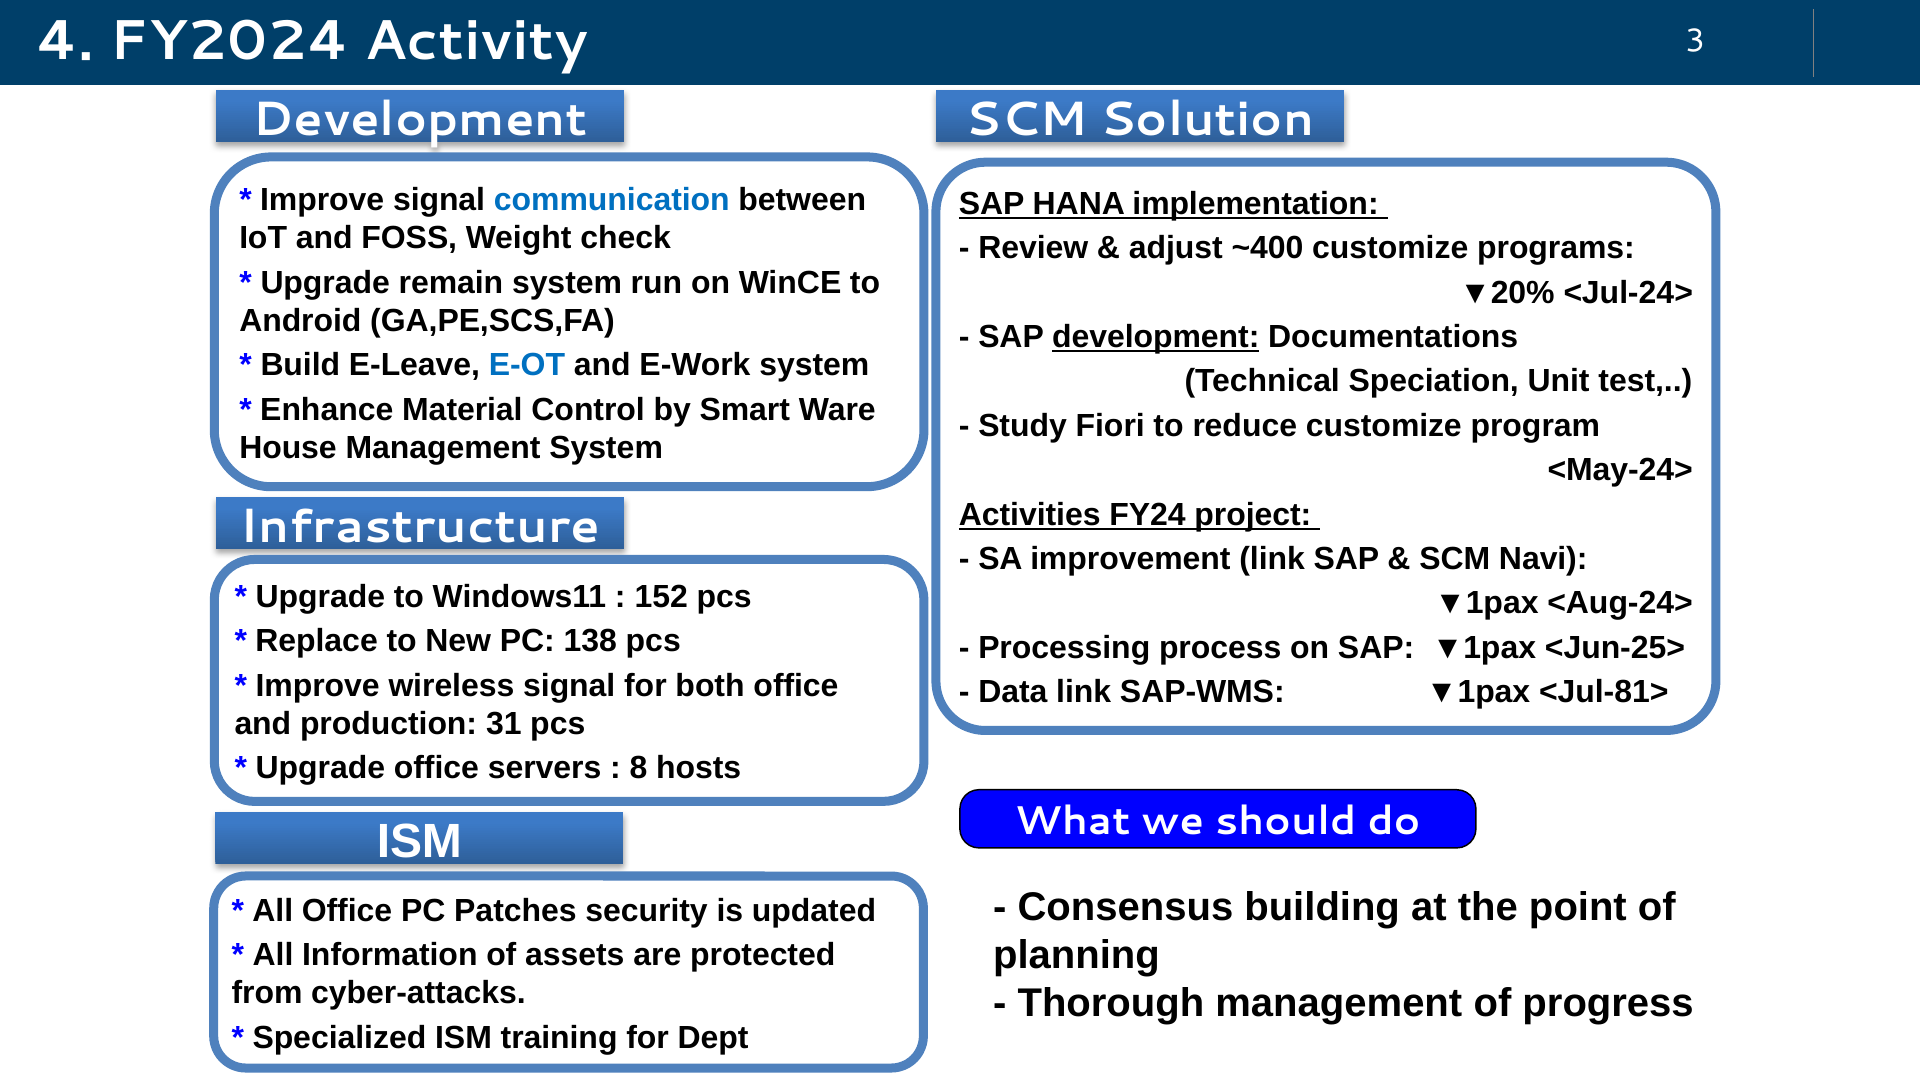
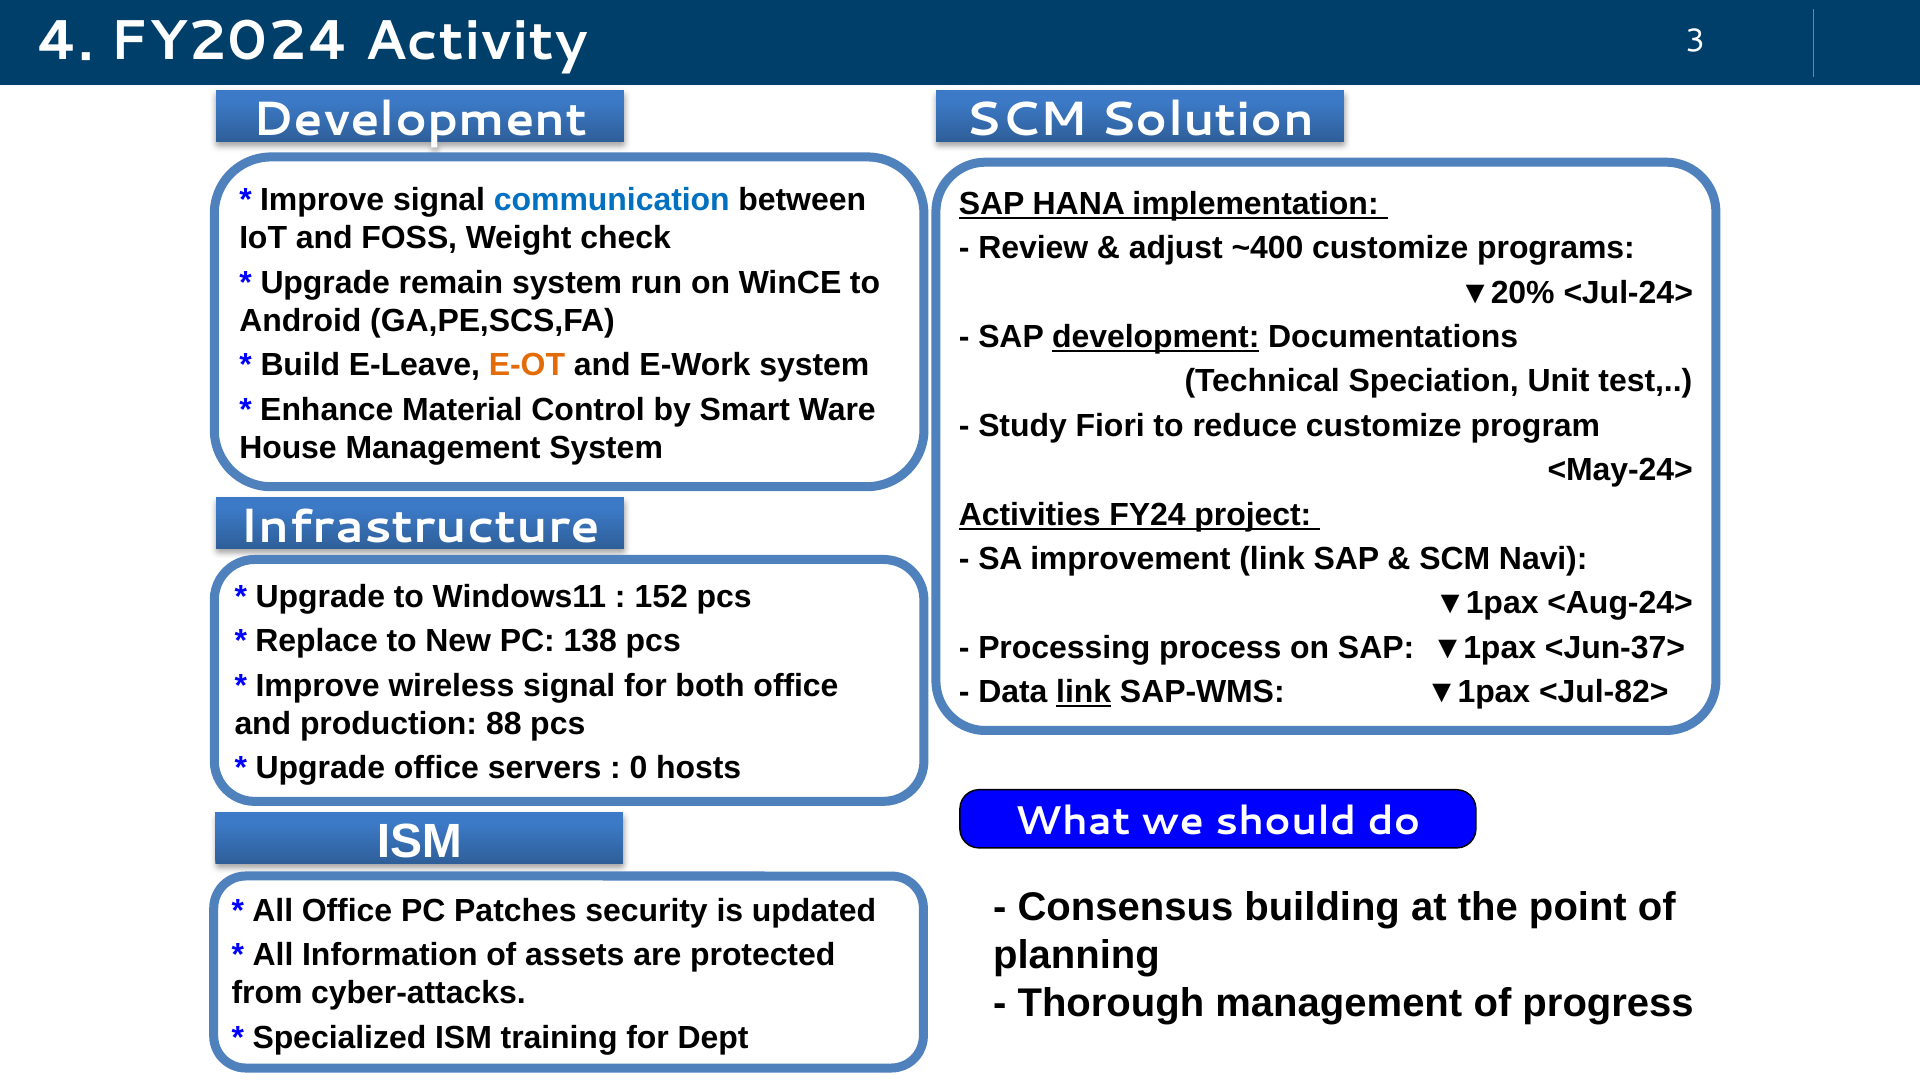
E-OT colour: blue -> orange
<Jun-25>: <Jun-25> -> <Jun-37>
link at (1084, 692) underline: none -> present
<Jul-81>: <Jul-81> -> <Jul-82>
31: 31 -> 88
8: 8 -> 0
